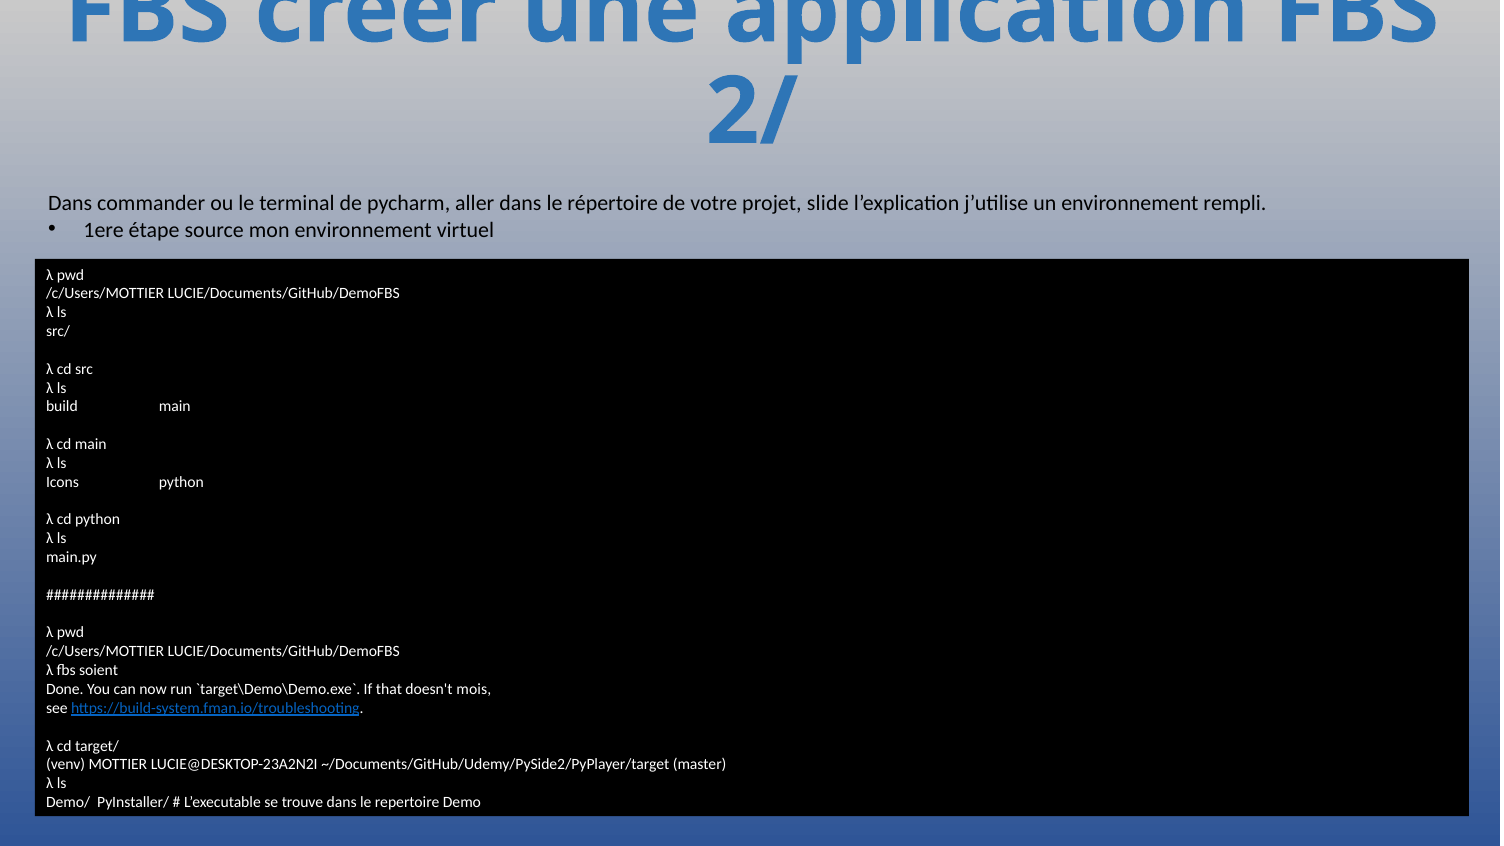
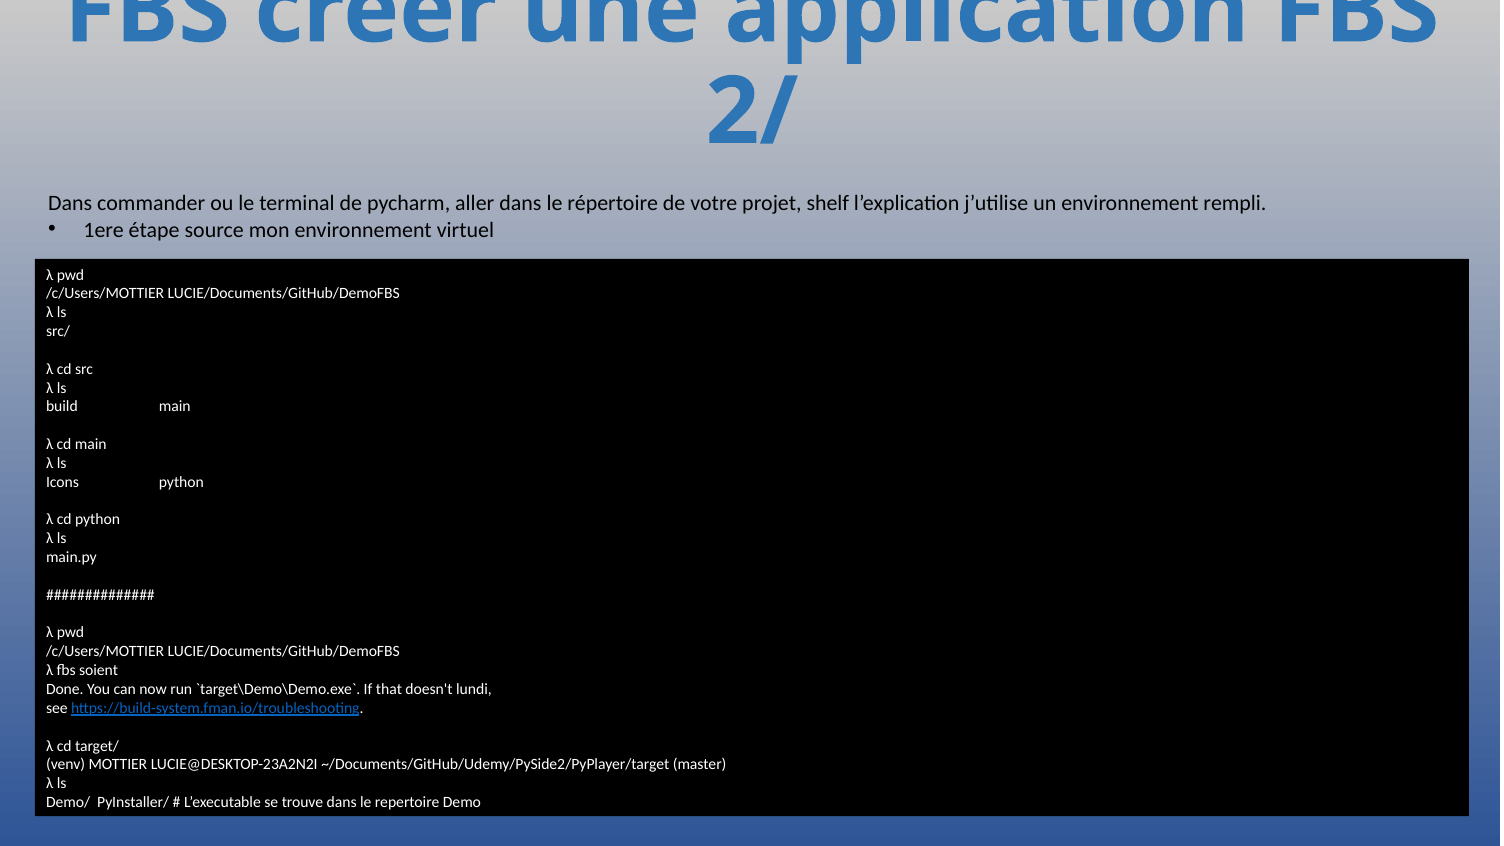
slide: slide -> shelf
mois: mois -> lundi
